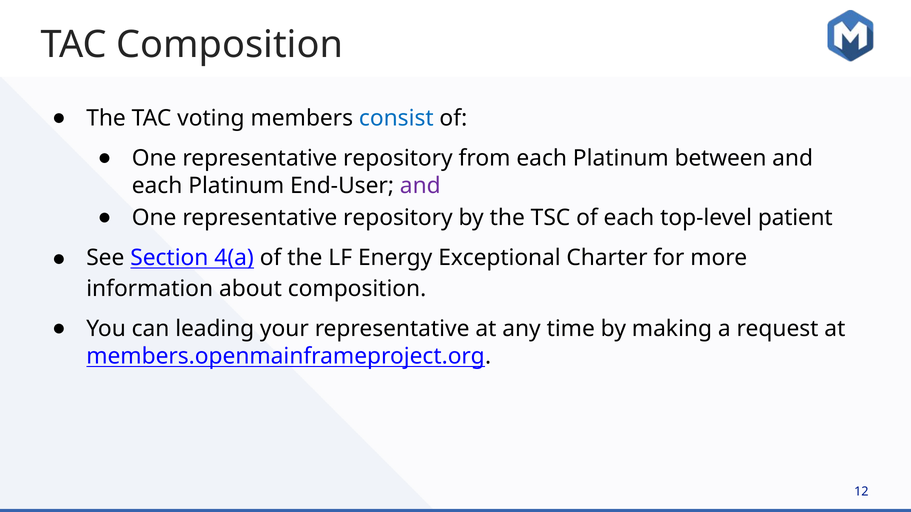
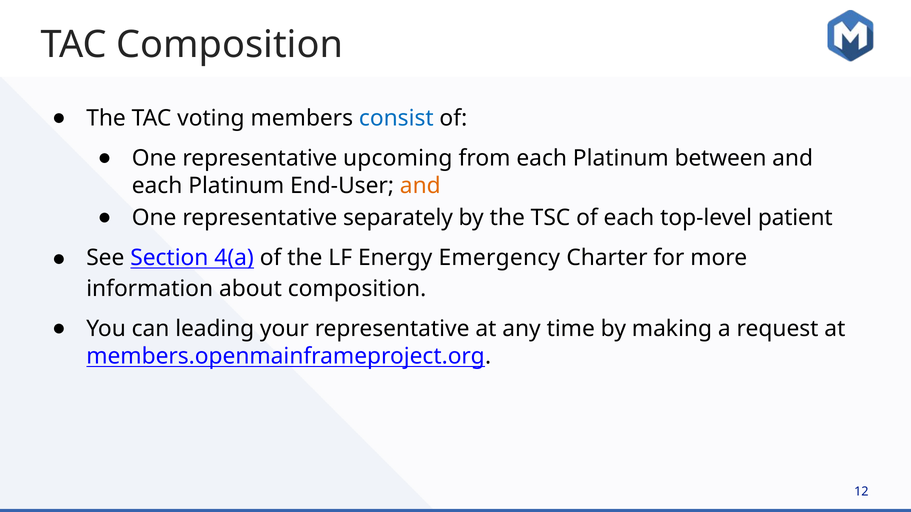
repository at (398, 158): repository -> upcoming
and at (420, 186) colour: purple -> orange
repository at (398, 218): repository -> separately
Exceptional: Exceptional -> Emergency
